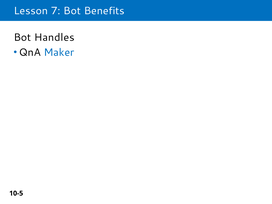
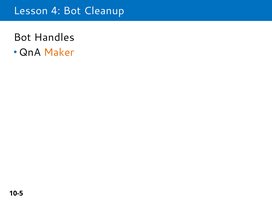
7: 7 -> 4
Benefits: Benefits -> Cleanup
Maker colour: blue -> orange
